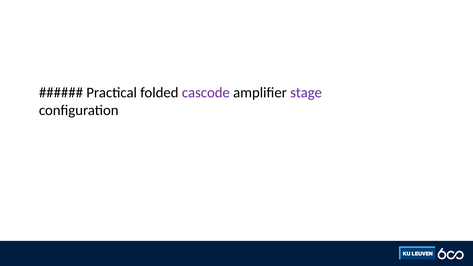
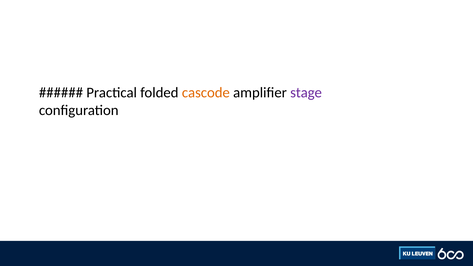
cascode colour: purple -> orange
